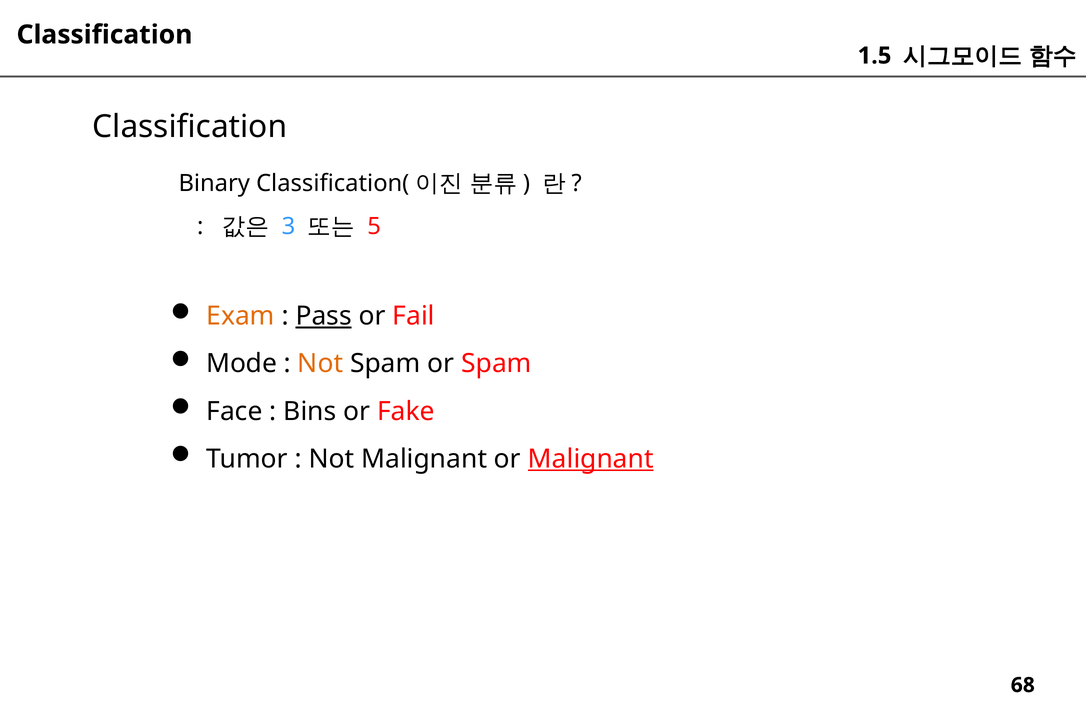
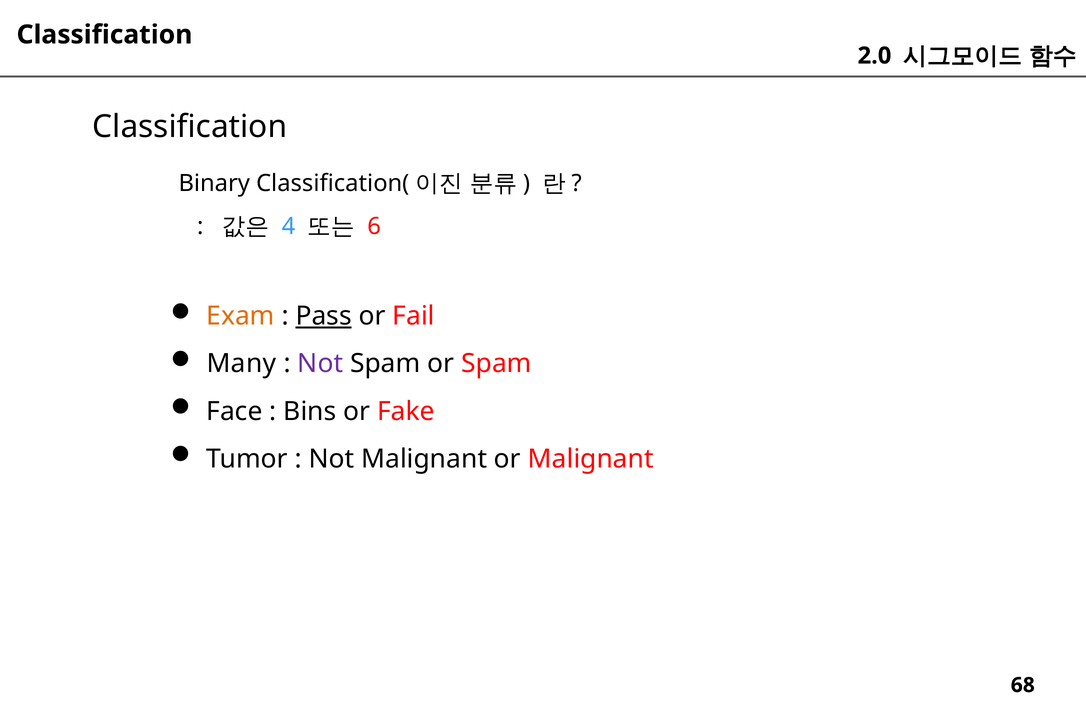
1.5: 1.5 -> 2.0
3: 3 -> 4
5: 5 -> 6
Mode: Mode -> Many
Not at (320, 363) colour: orange -> purple
Malignant at (591, 459) underline: present -> none
